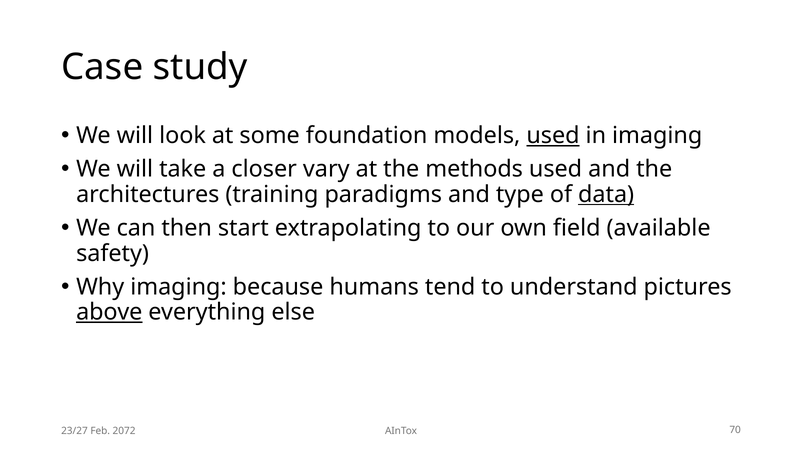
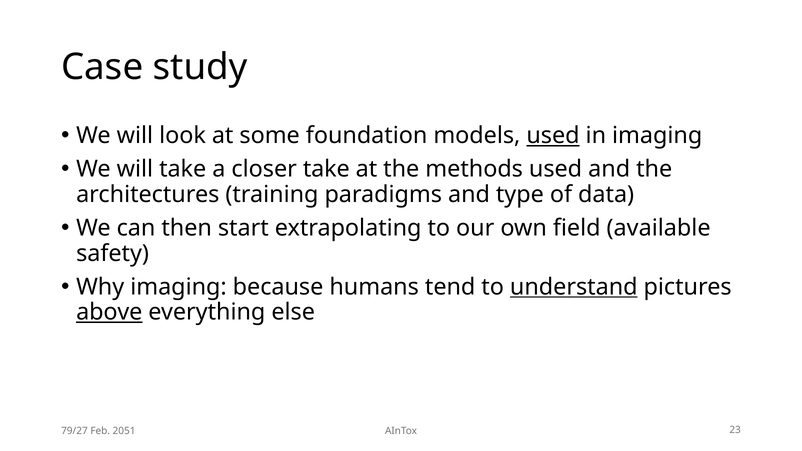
closer vary: vary -> take
data underline: present -> none
understand underline: none -> present
23/27: 23/27 -> 79/27
2072: 2072 -> 2051
70: 70 -> 23
